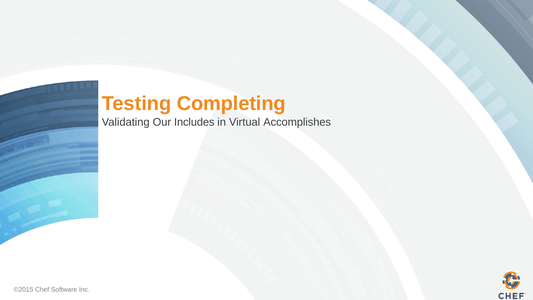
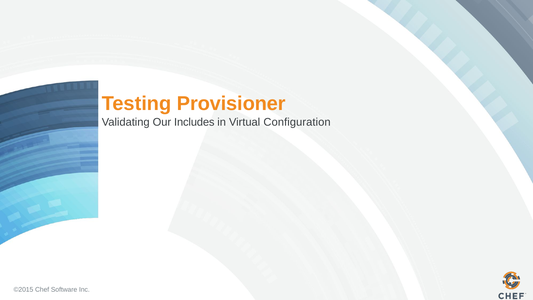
Completing: Completing -> Provisioner
Accomplishes: Accomplishes -> Configuration
